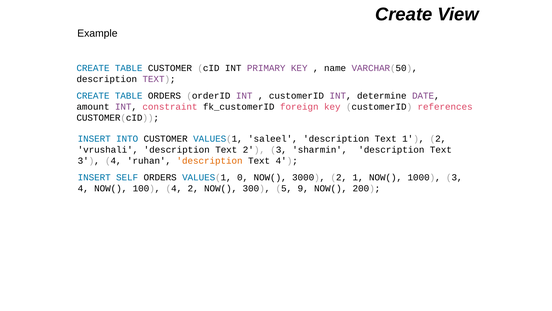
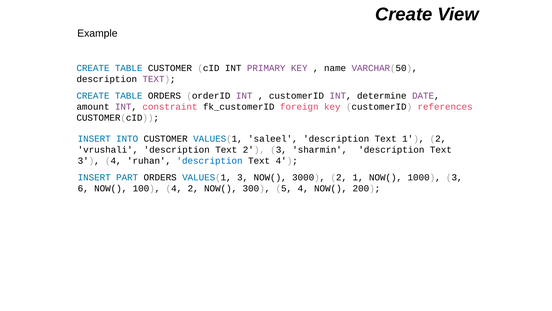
description at (210, 161) colour: orange -> blue
SELF: SELF -> PART
VALUES(1 0: 0 -> 3
4 at (83, 188): 4 -> 6
5 9: 9 -> 4
